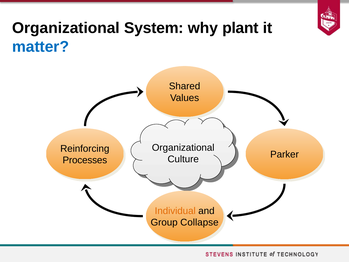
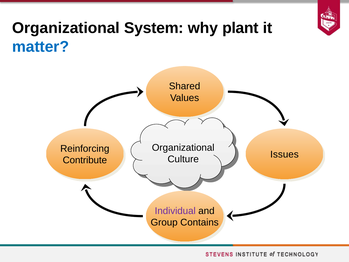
Parker: Parker -> Issues
Processes: Processes -> Contribute
Individual colour: orange -> purple
Collapse: Collapse -> Contains
